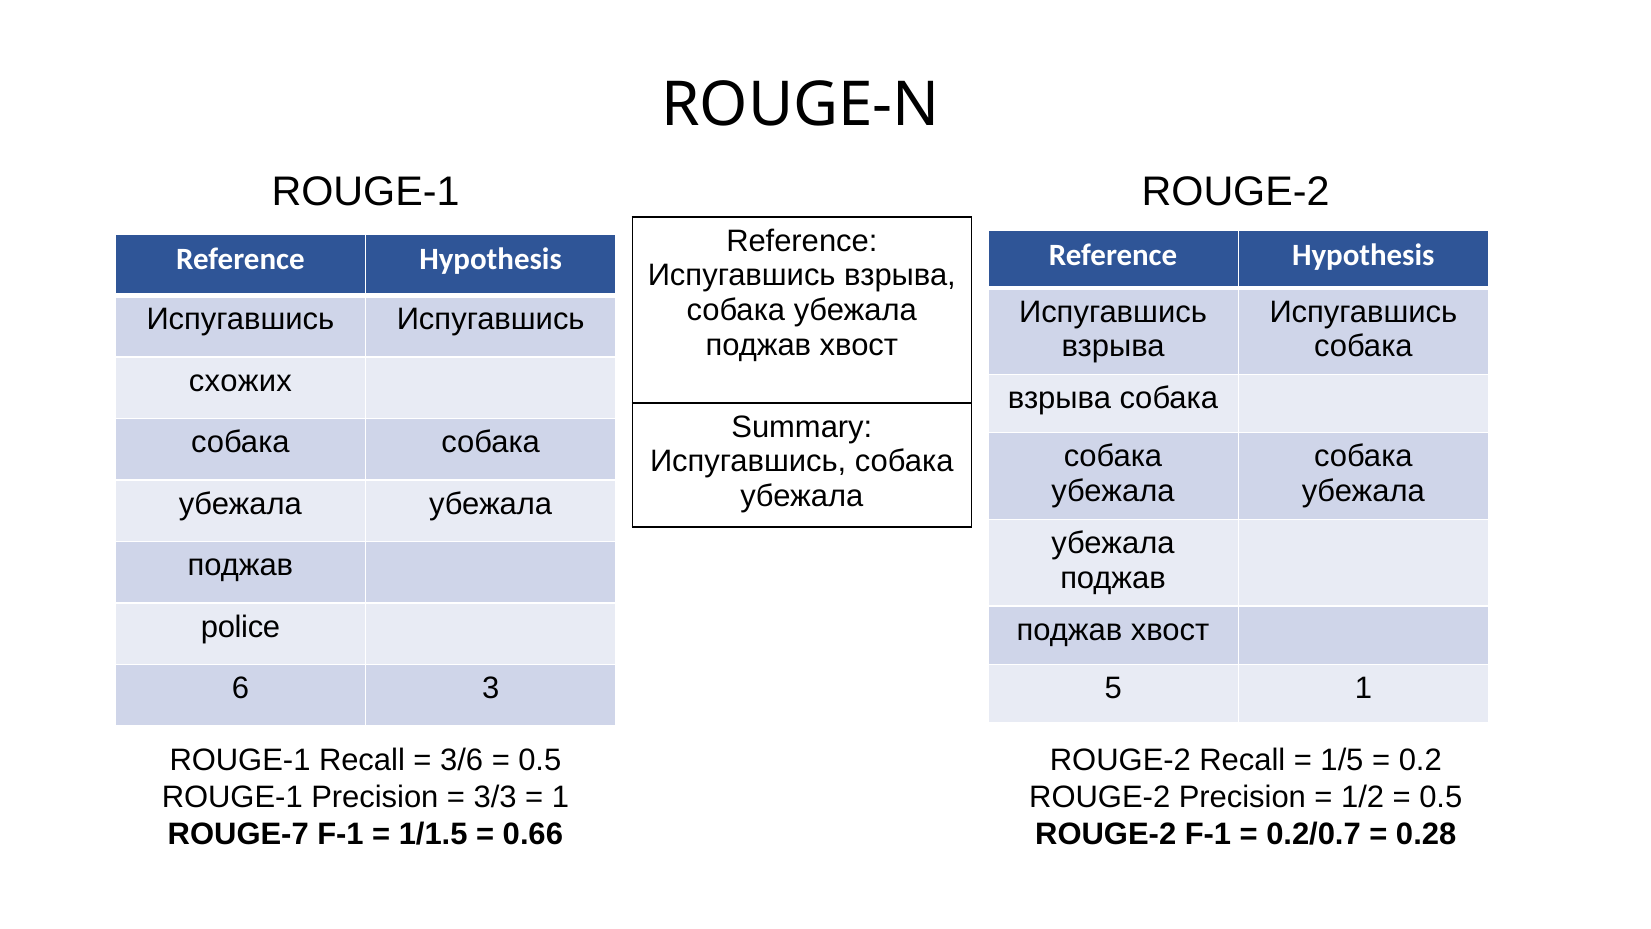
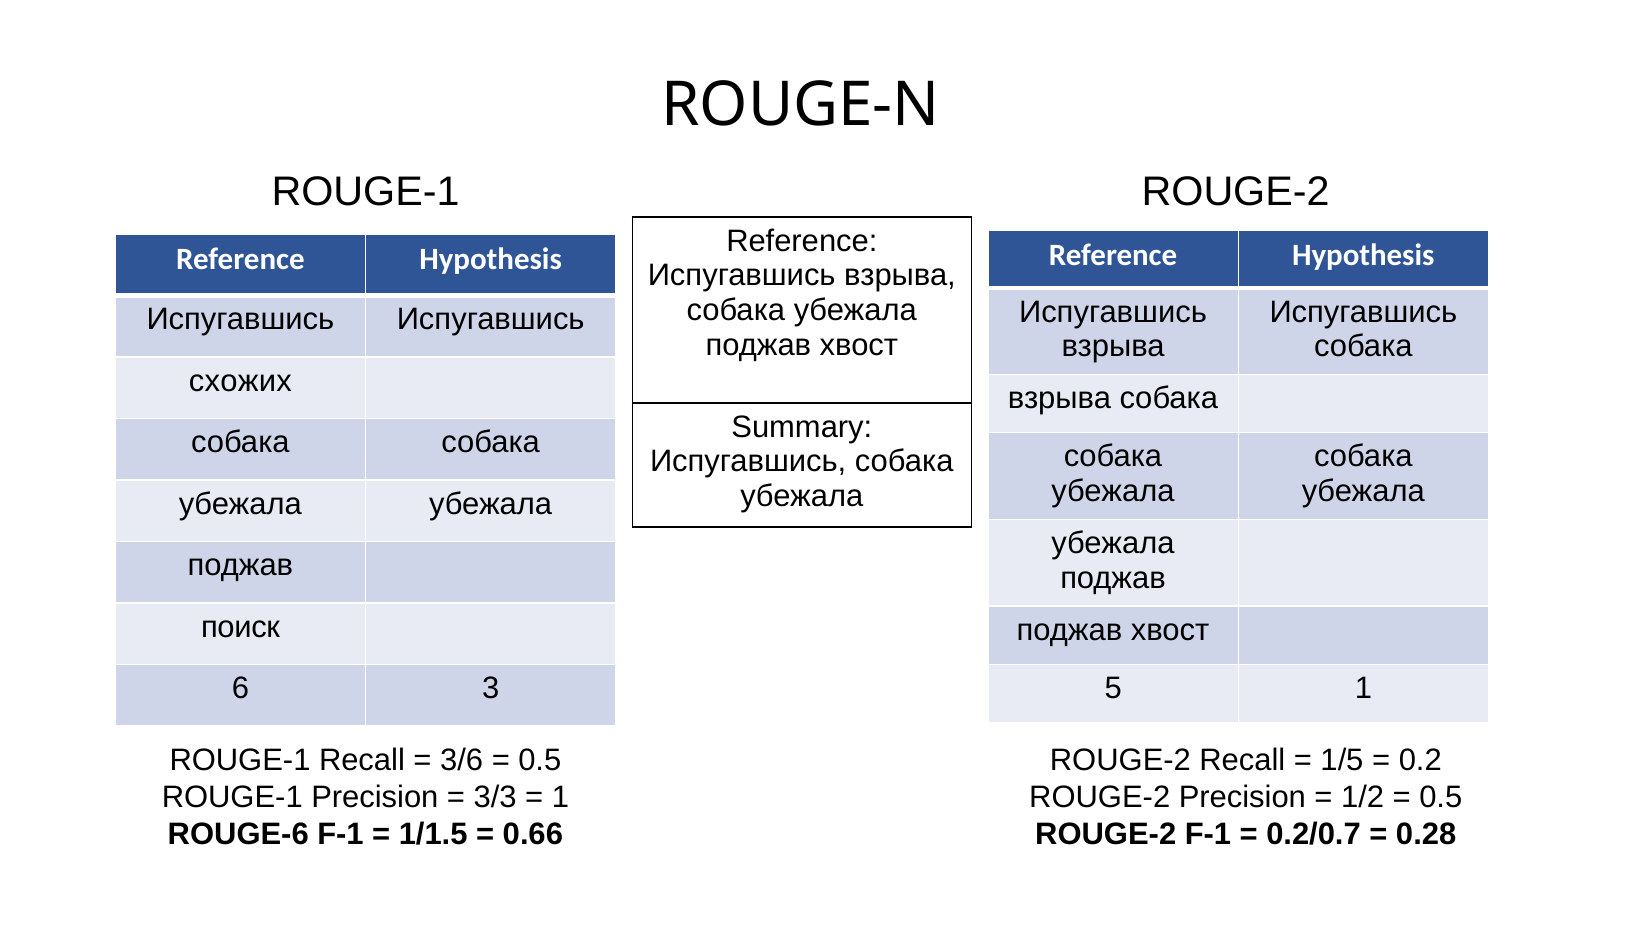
police: police -> поиск
ROUGE-7: ROUGE-7 -> ROUGE-6
